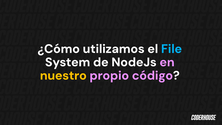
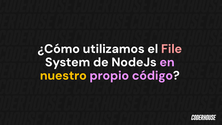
File colour: light blue -> pink
